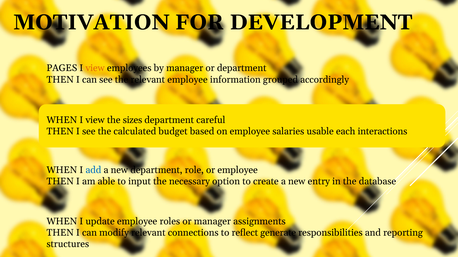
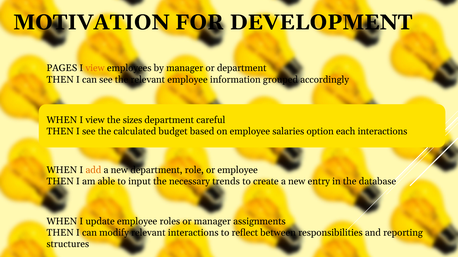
usable: usable -> option
add colour: blue -> orange
option: option -> trends
relevant connections: connections -> interactions
generate: generate -> between
